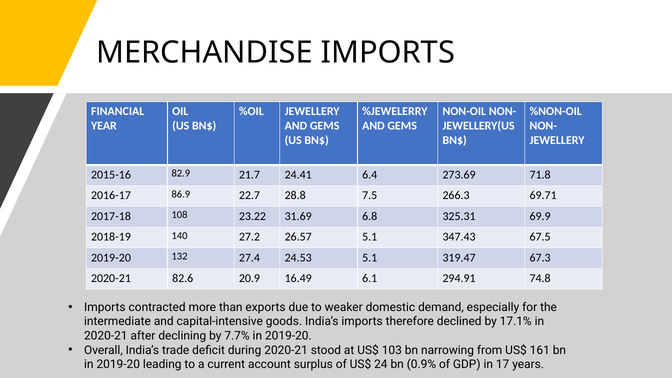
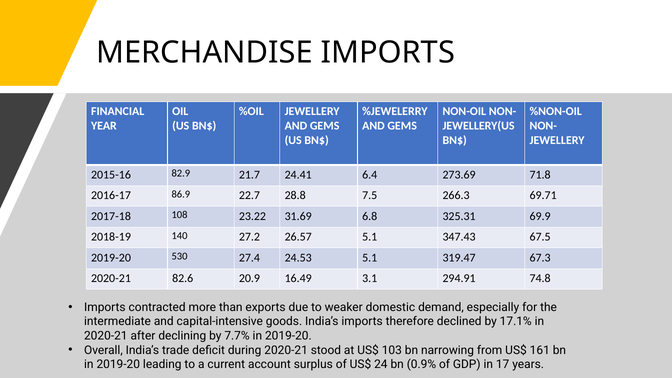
132: 132 -> 530
6.1: 6.1 -> 3.1
